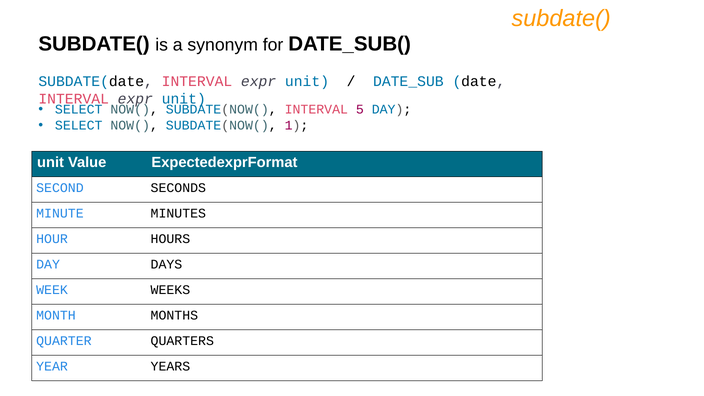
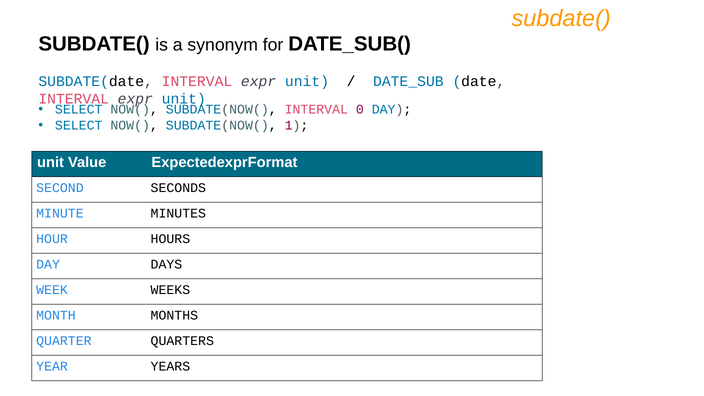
5: 5 -> 0
